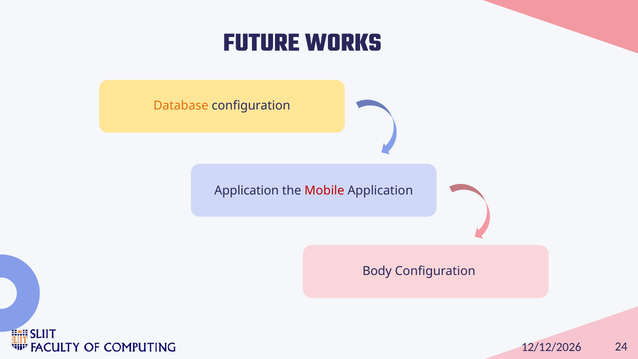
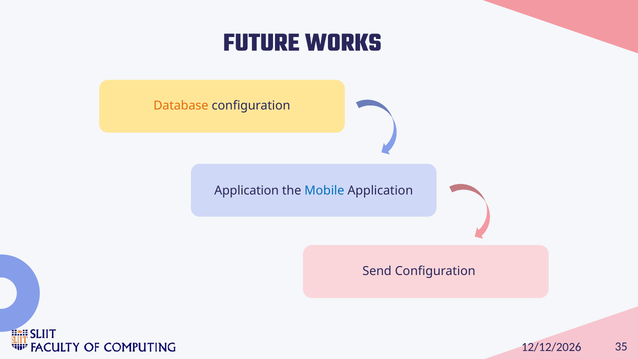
Mobile colour: red -> blue
Body: Body -> Send
24: 24 -> 35
